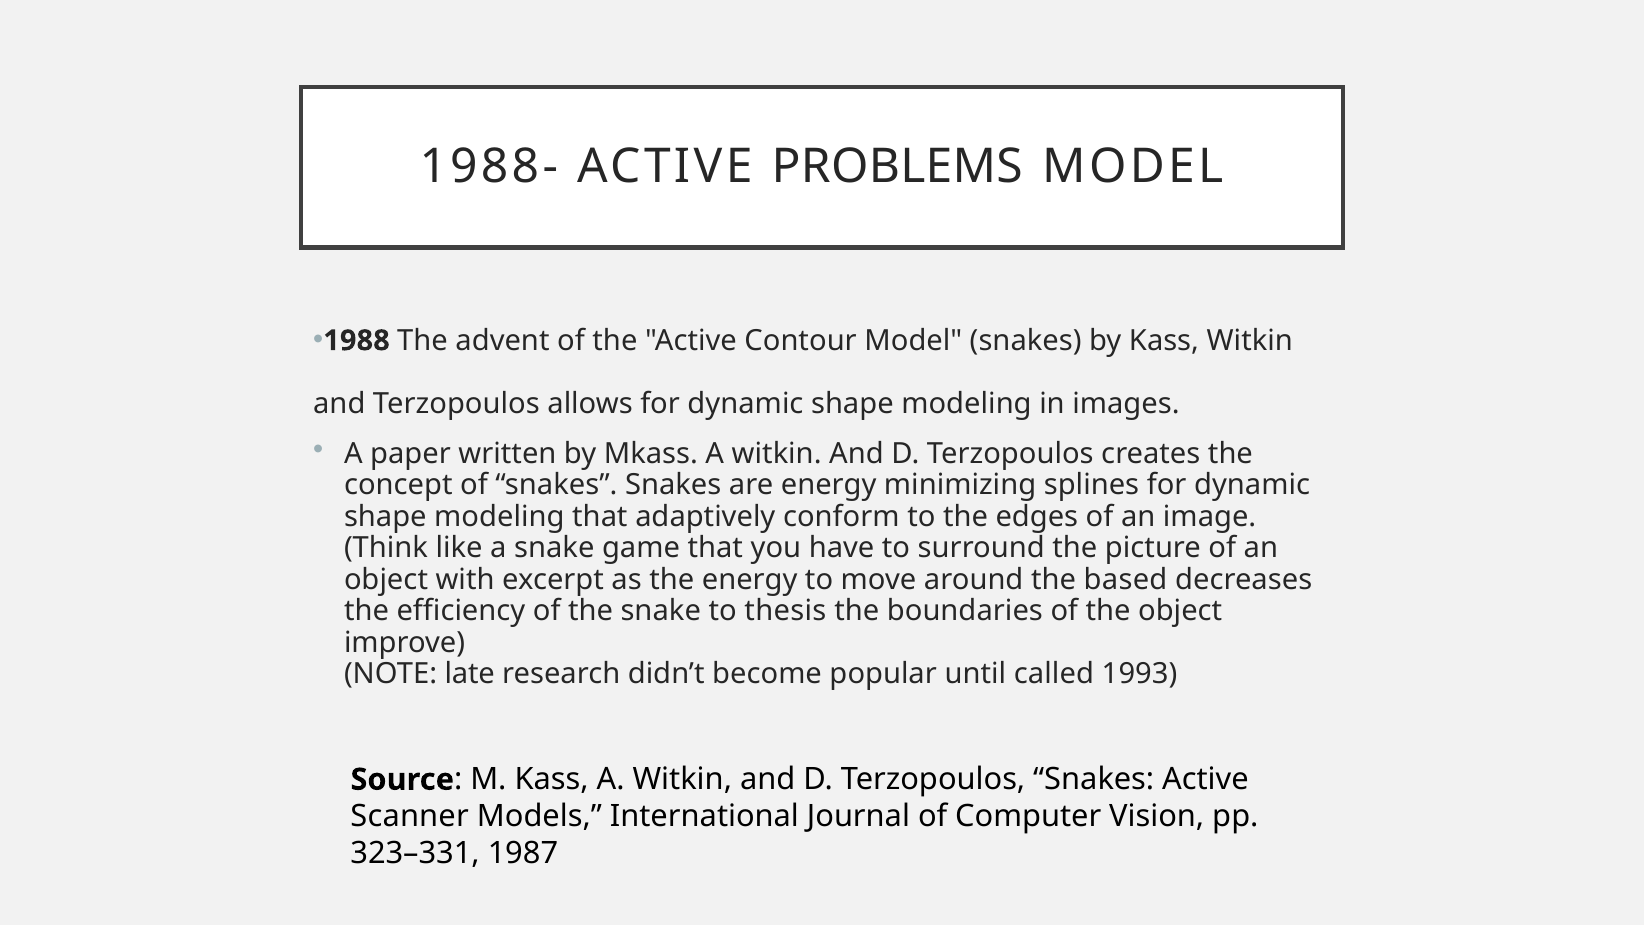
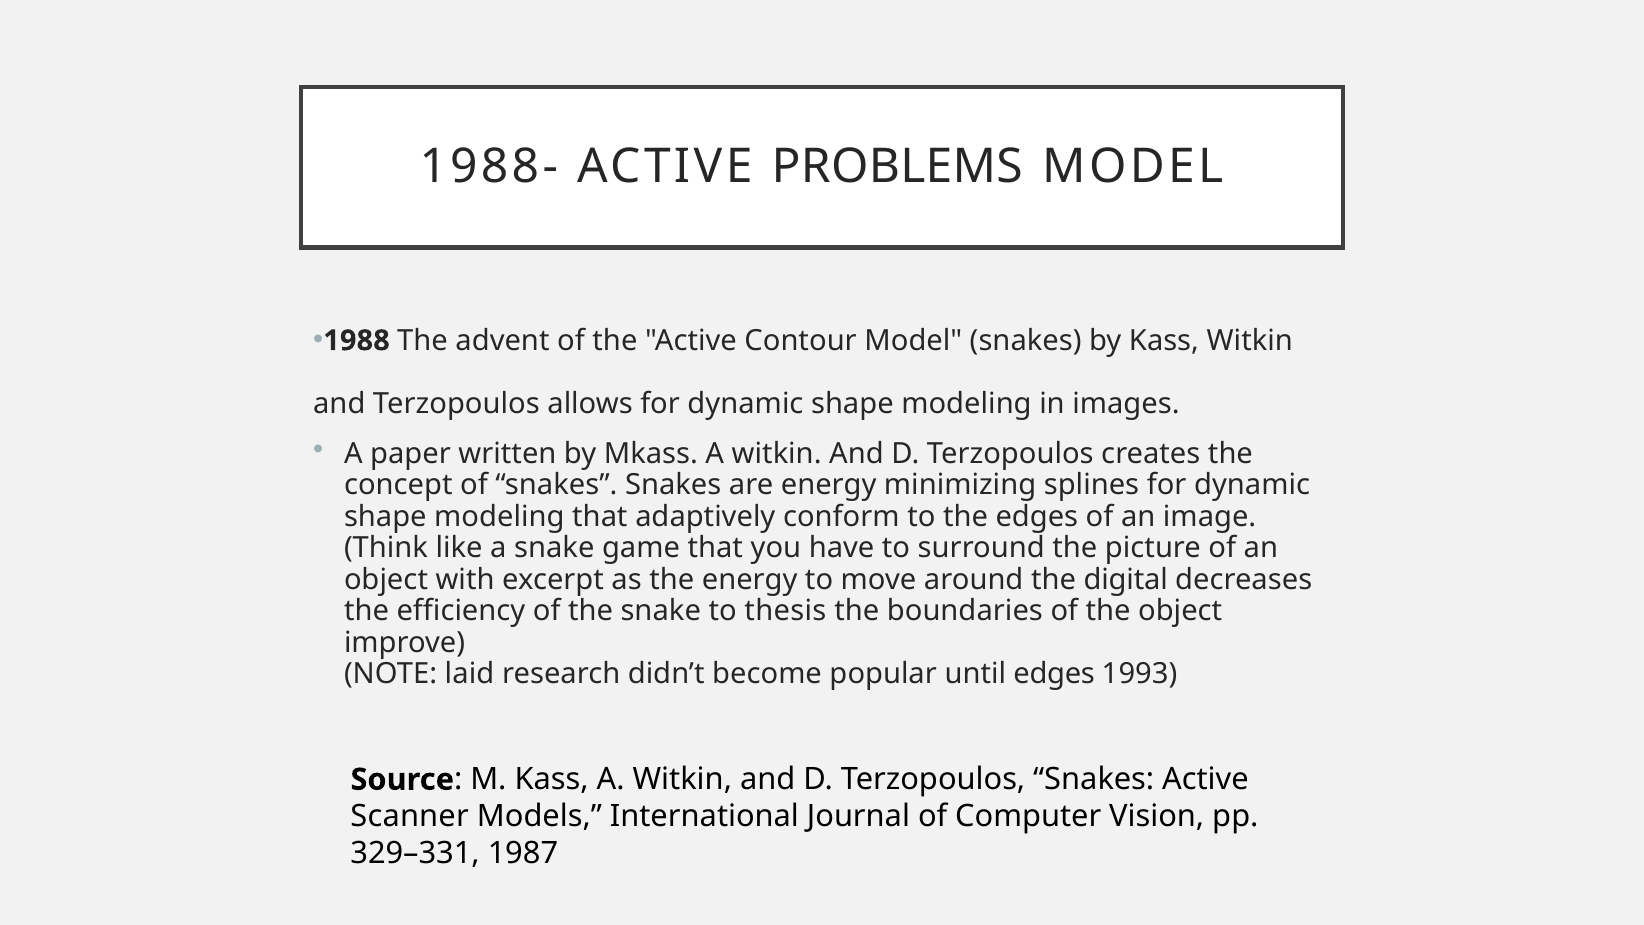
based: based -> digital
late: late -> laid
until called: called -> edges
323–331: 323–331 -> 329–331
